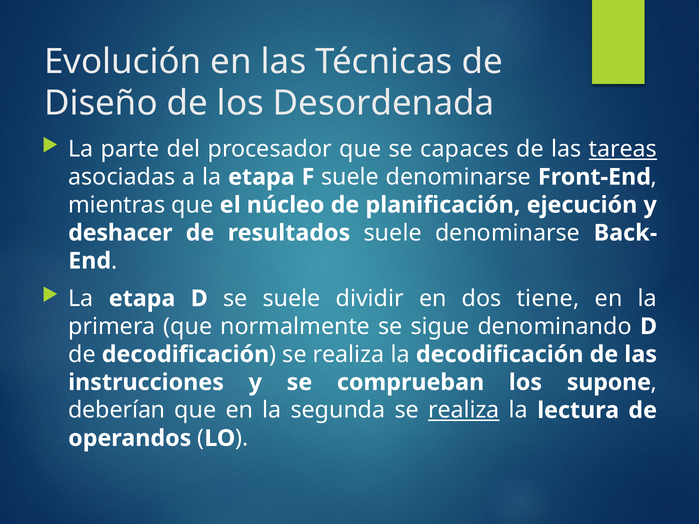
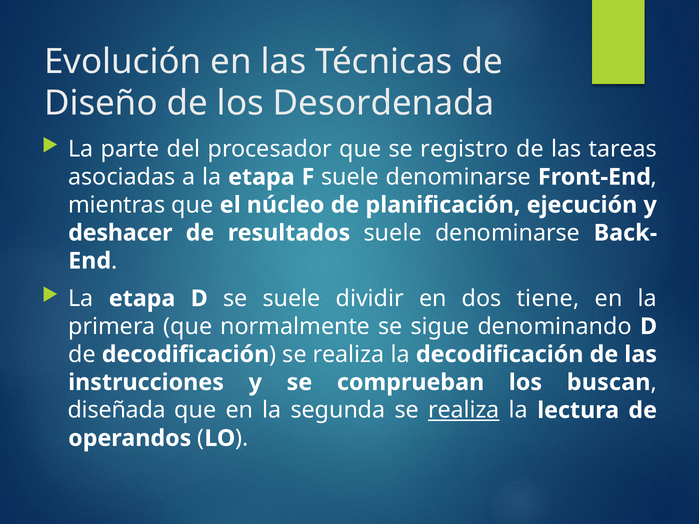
capaces: capaces -> registro
tareas underline: present -> none
supone: supone -> buscan
deberían: deberían -> diseñada
